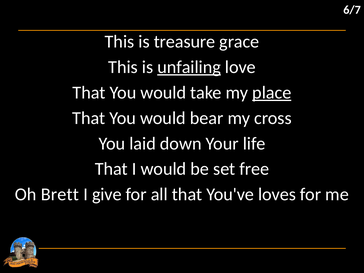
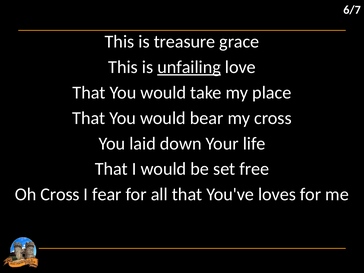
place underline: present -> none
Oh Brett: Brett -> Cross
give: give -> fear
